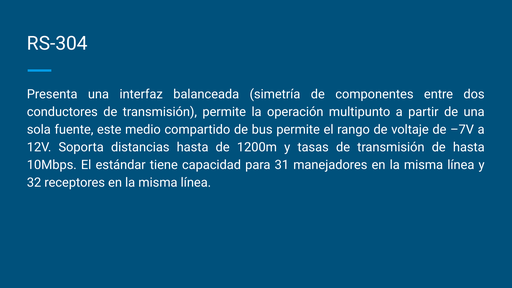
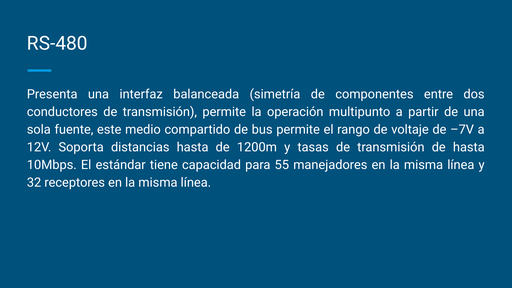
RS-304: RS-304 -> RS-480
31: 31 -> 55
